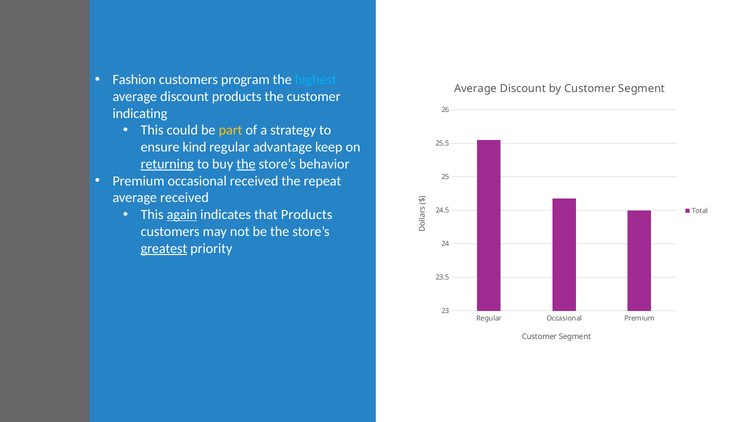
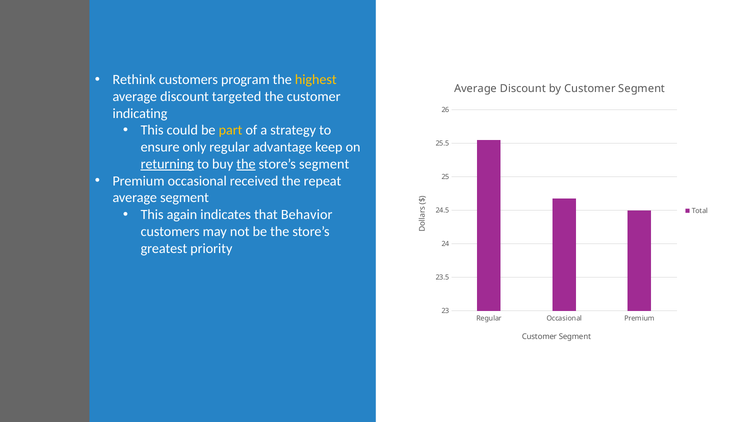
Fashion: Fashion -> Rethink
highest colour: light blue -> yellow
discount products: products -> targeted
kind: kind -> only
store’s behavior: behavior -> segment
average received: received -> segment
again underline: present -> none
that Products: Products -> Behavior
greatest underline: present -> none
